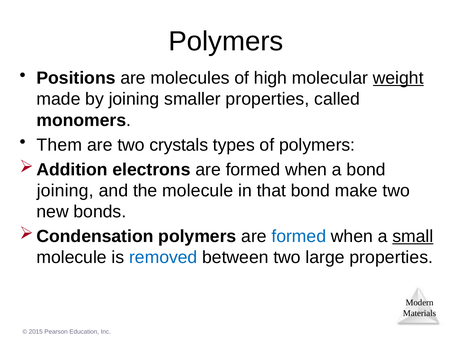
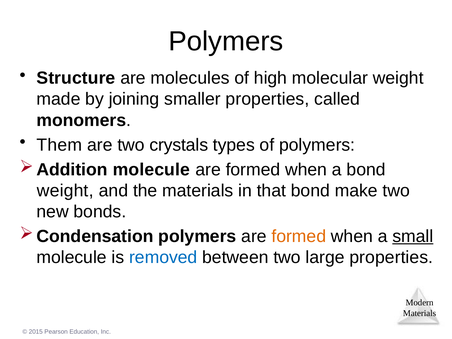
Positions: Positions -> Structure
weight at (398, 78) underline: present -> none
electrons at (151, 170): electrons -> molecule
joining at (65, 191): joining -> weight
the molecule: molecule -> materials
formed at (299, 236) colour: blue -> orange
